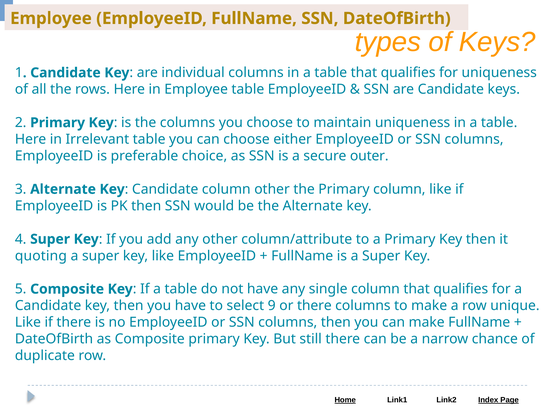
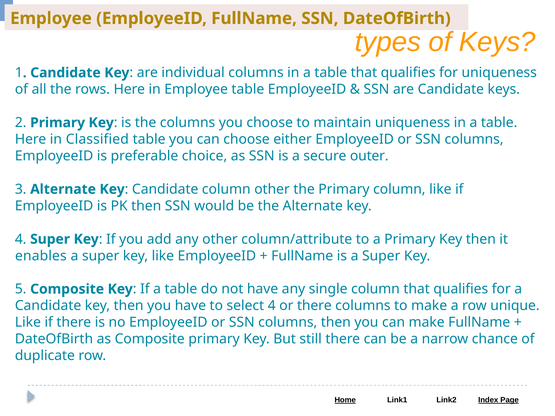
Irrelevant: Irrelevant -> Classified
quoting: quoting -> enables
select 9: 9 -> 4
